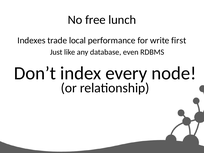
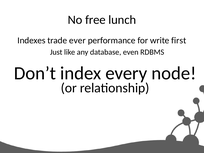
local: local -> ever
